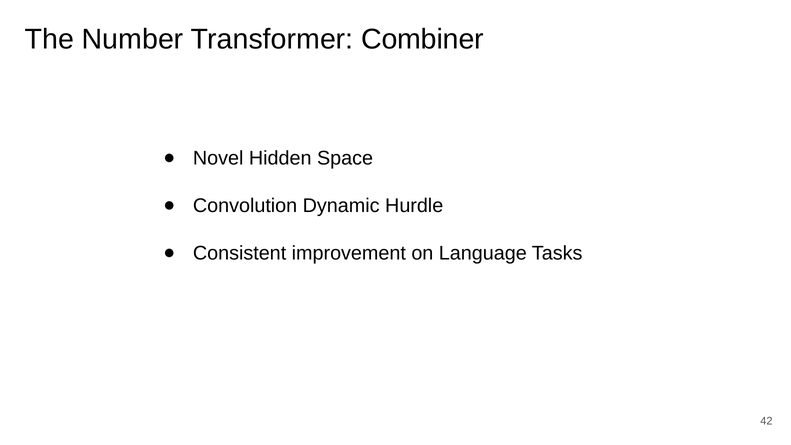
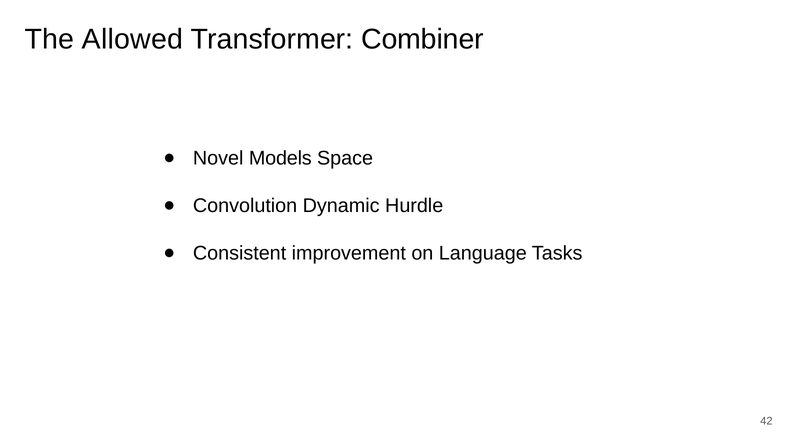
Number: Number -> Allowed
Hidden: Hidden -> Models
